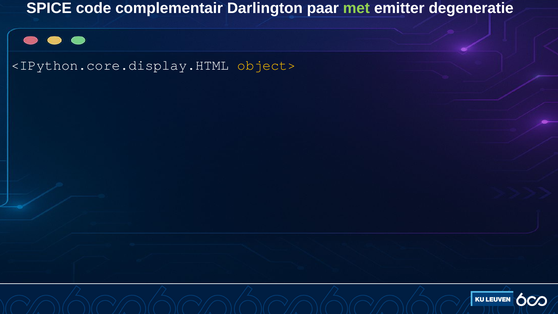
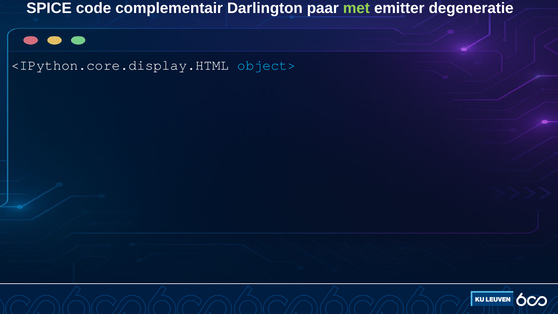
object> colour: yellow -> light blue
